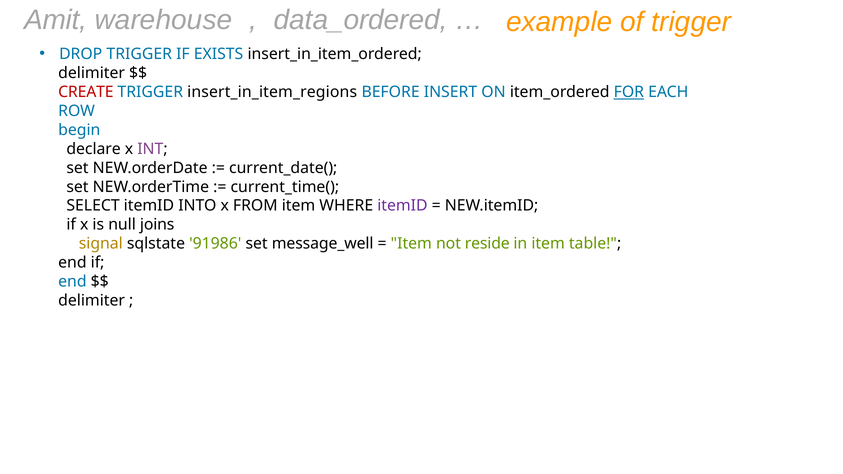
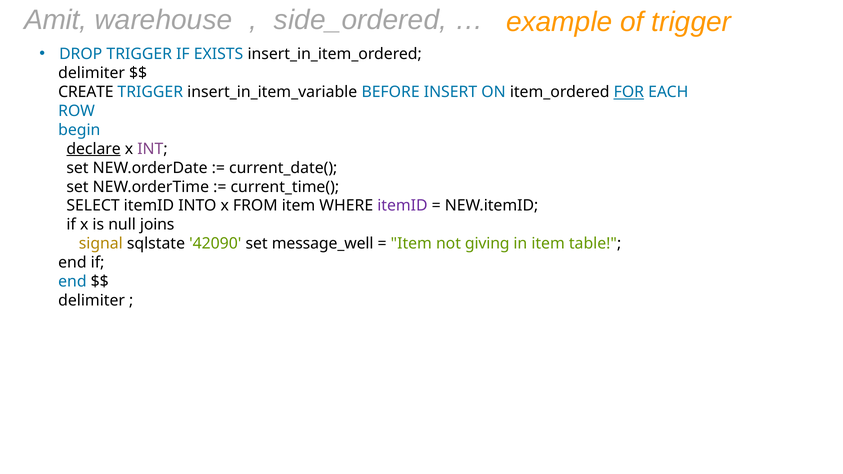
data_ordered: data_ordered -> side_ordered
CREATE colour: red -> black
insert_in_item_regions: insert_in_item_regions -> insert_in_item_variable
declare underline: none -> present
91986: 91986 -> 42090
reside: reside -> giving
